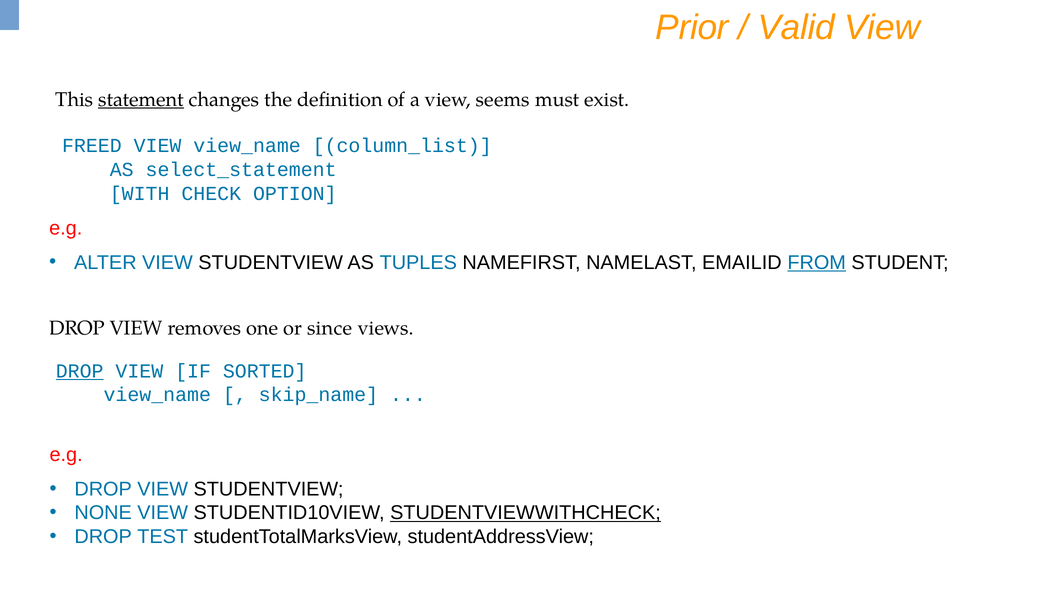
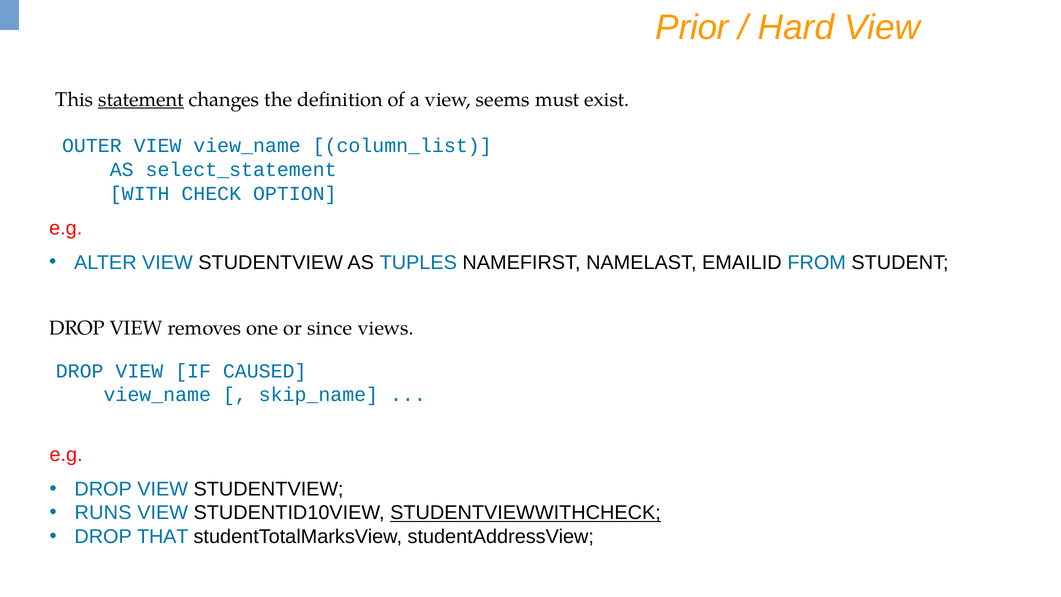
Valid: Valid -> Hard
FREED: FREED -> OUTER
FROM underline: present -> none
DROP at (80, 371) underline: present -> none
SORTED: SORTED -> CAUSED
NONE: NONE -> RUNS
TEST: TEST -> THAT
